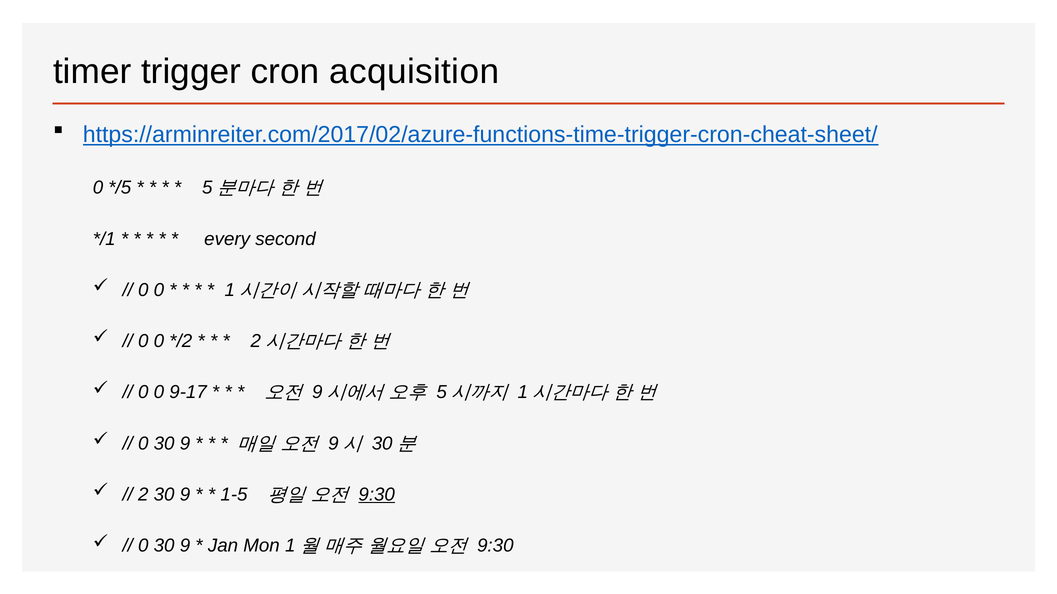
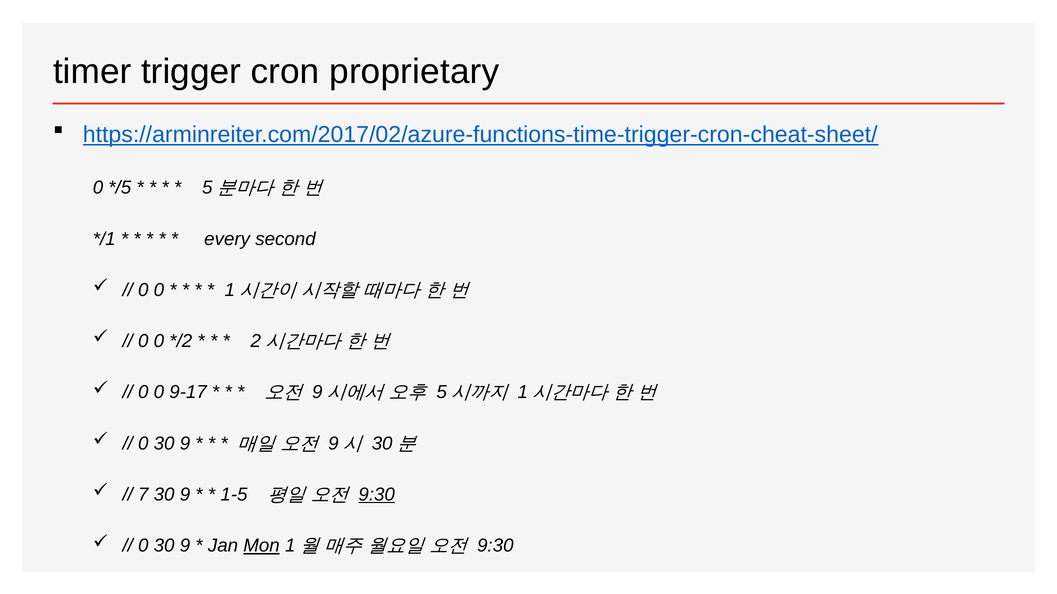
acquisition: acquisition -> proprietary
2: 2 -> 7
Mon underline: none -> present
